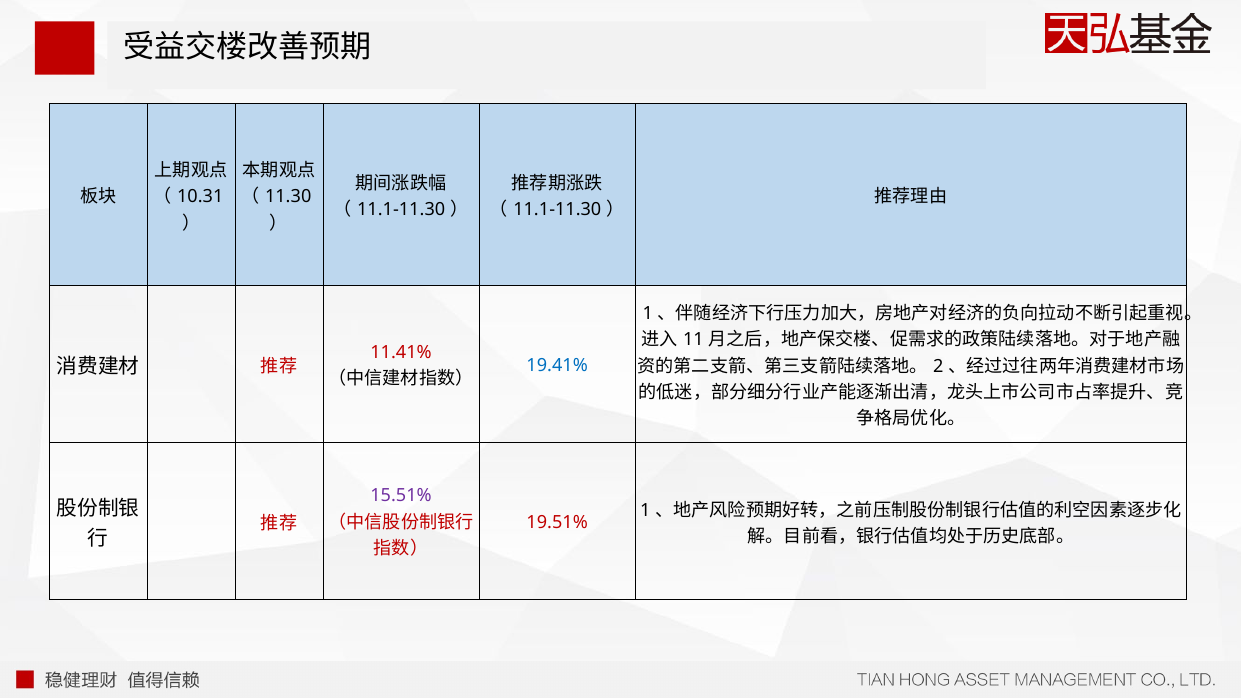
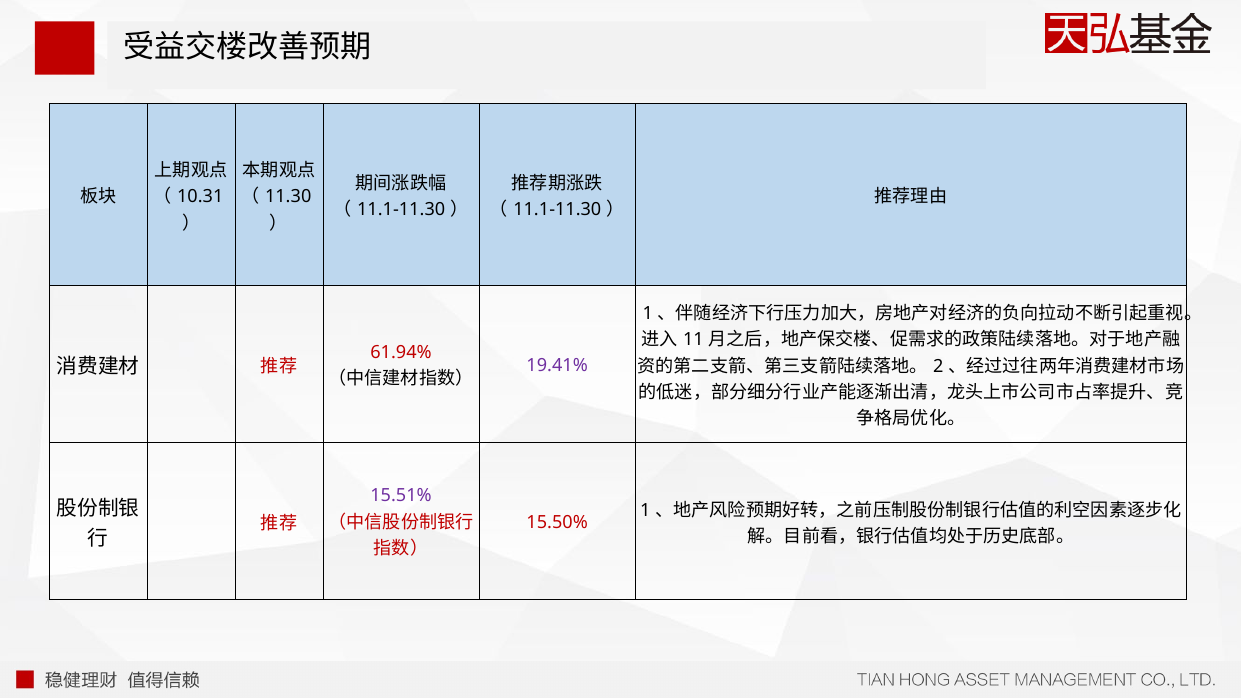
11.41%: 11.41% -> 61.94%
19.41% colour: blue -> purple
19.51%: 19.51% -> 15.50%
